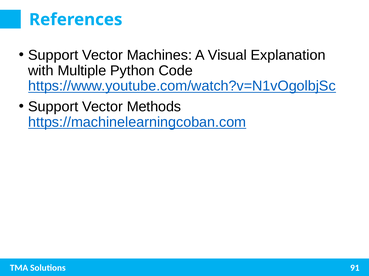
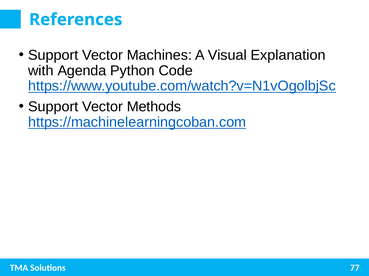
Multiple: Multiple -> Agenda
91: 91 -> 77
